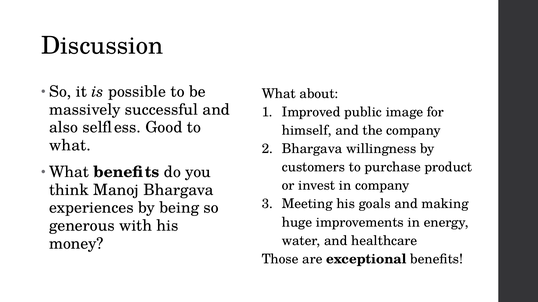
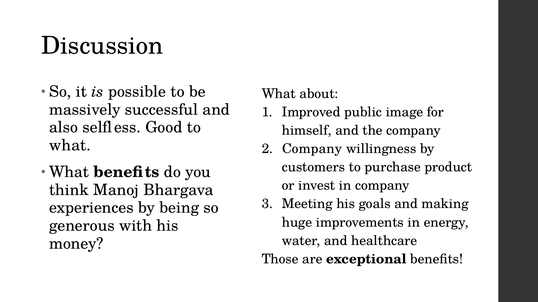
Bhargava at (312, 149): Bhargava -> Company
